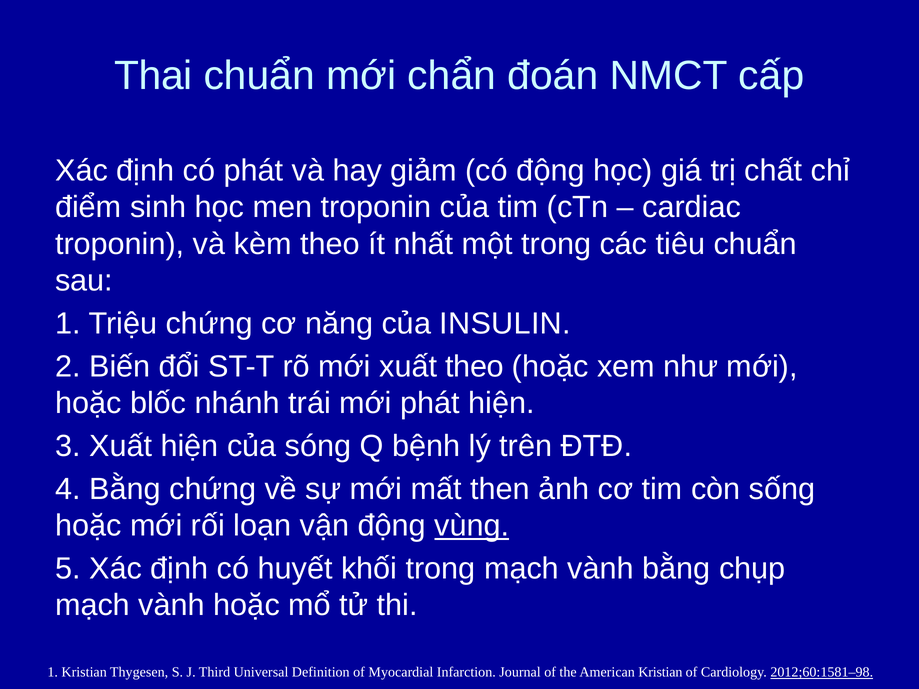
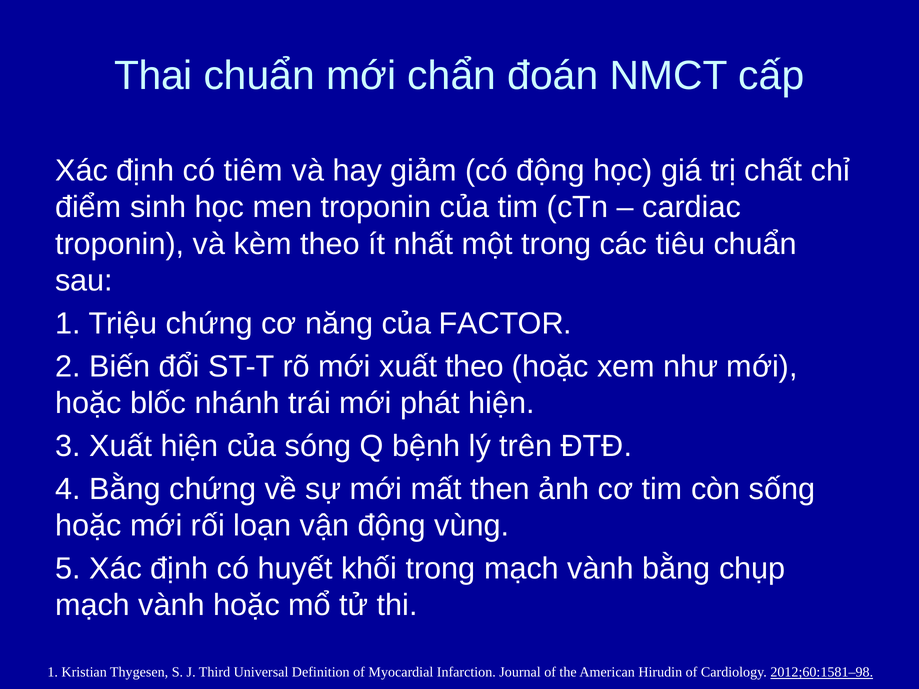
có phát: phát -> tiêm
INSULIN: INSULIN -> FACTOR
vùng underline: present -> none
American Kristian: Kristian -> Hirudin
